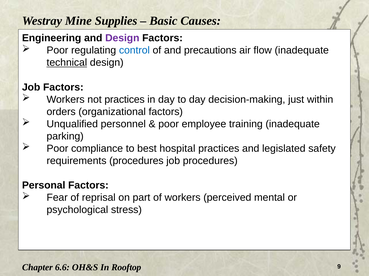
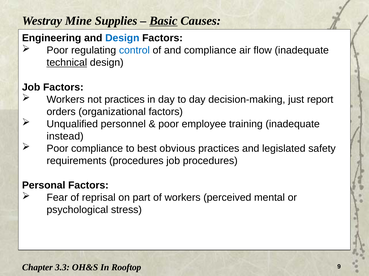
Basic underline: none -> present
Design at (122, 38) colour: purple -> blue
and precautions: precautions -> compliance
within: within -> report
parking: parking -> instead
hospital: hospital -> obvious
6.6: 6.6 -> 3.3
